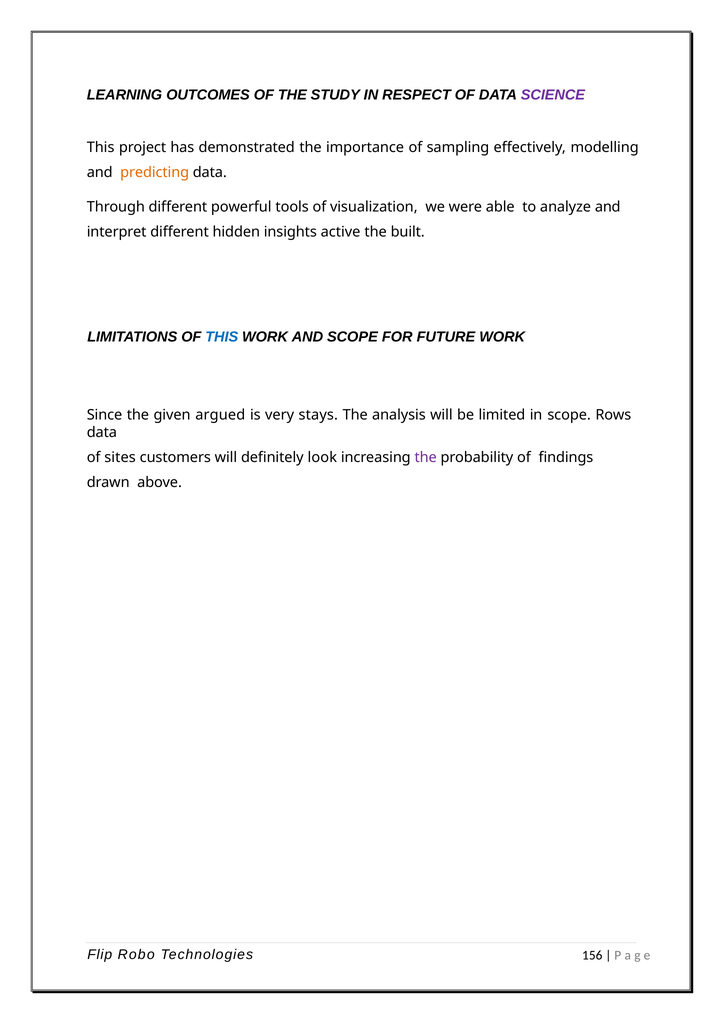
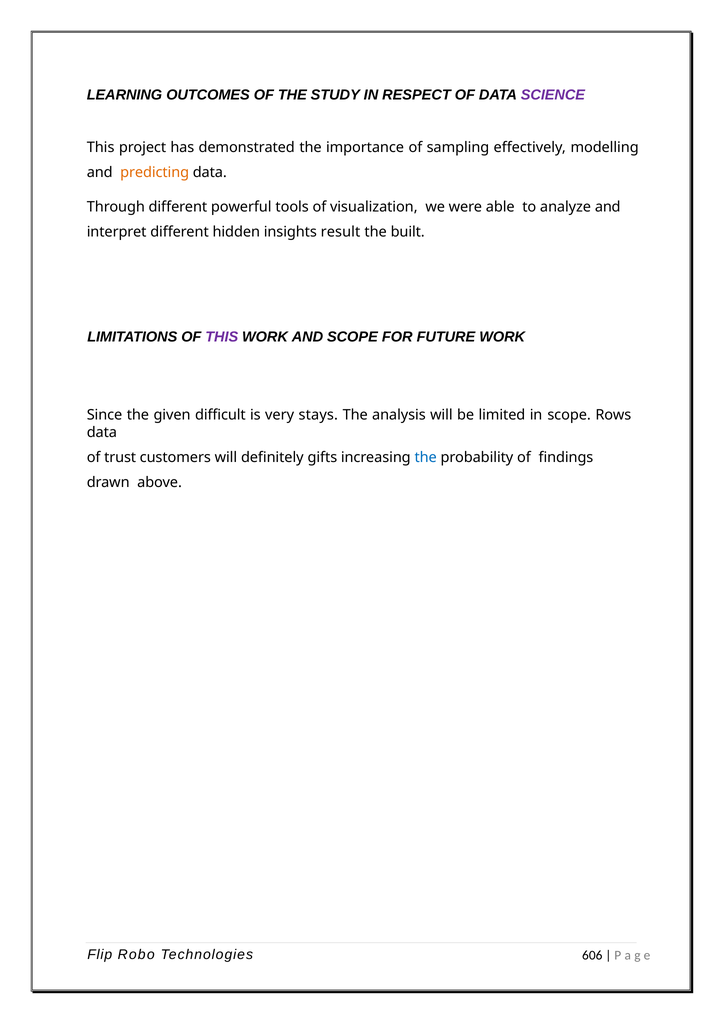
active: active -> result
THIS at (222, 337) colour: blue -> purple
argued: argued -> difficult
sites: sites -> trust
look: look -> gifts
the at (426, 457) colour: purple -> blue
156: 156 -> 606
